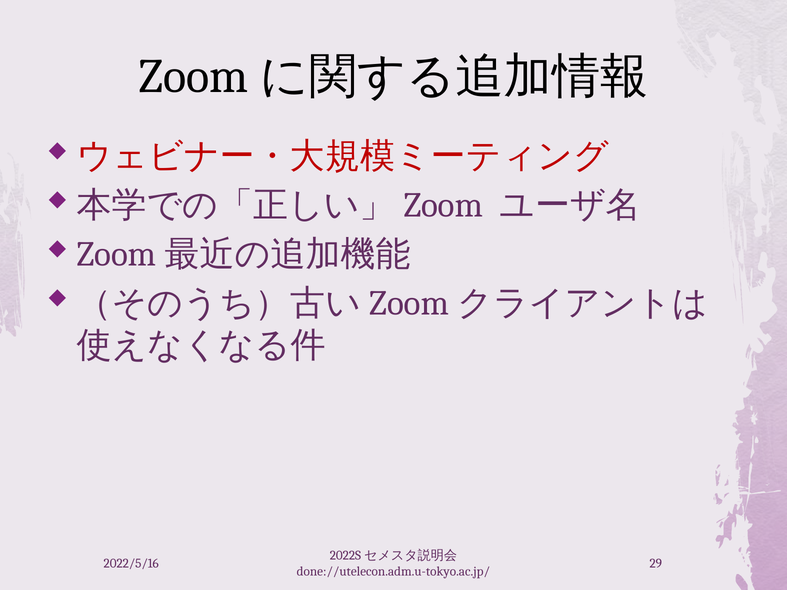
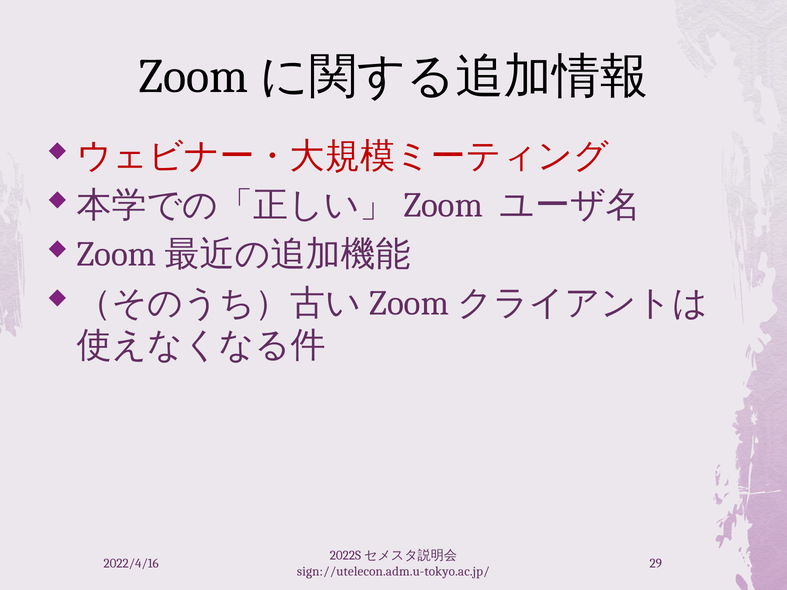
2022/5/16: 2022/5/16 -> 2022/4/16
done://utelecon.adm.u-tokyo.ac.jp/: done://utelecon.adm.u-tokyo.ac.jp/ -> sign://utelecon.adm.u-tokyo.ac.jp/
